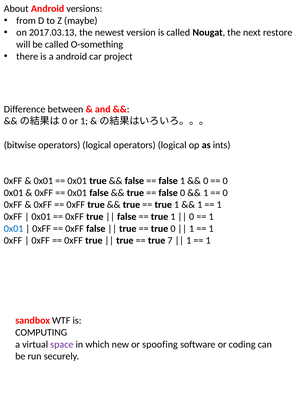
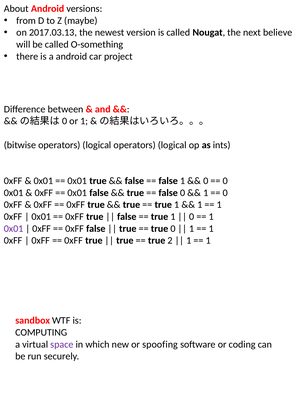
restore: restore -> believe
0x01 at (14, 229) colour: blue -> purple
7: 7 -> 2
